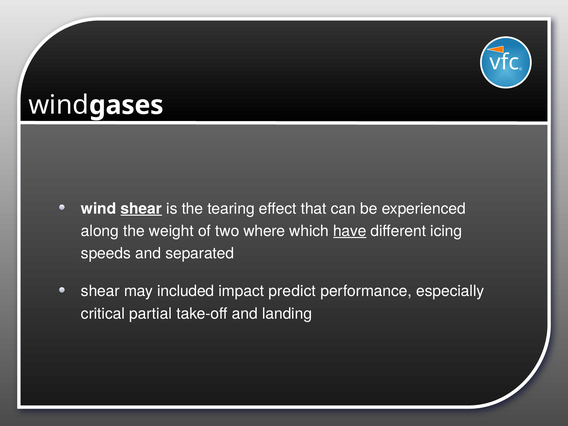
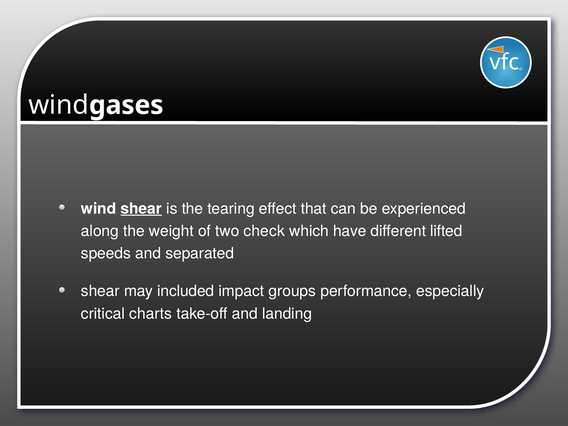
where: where -> check
have underline: present -> none
icing: icing -> lifted
predict: predict -> groups
partial: partial -> charts
